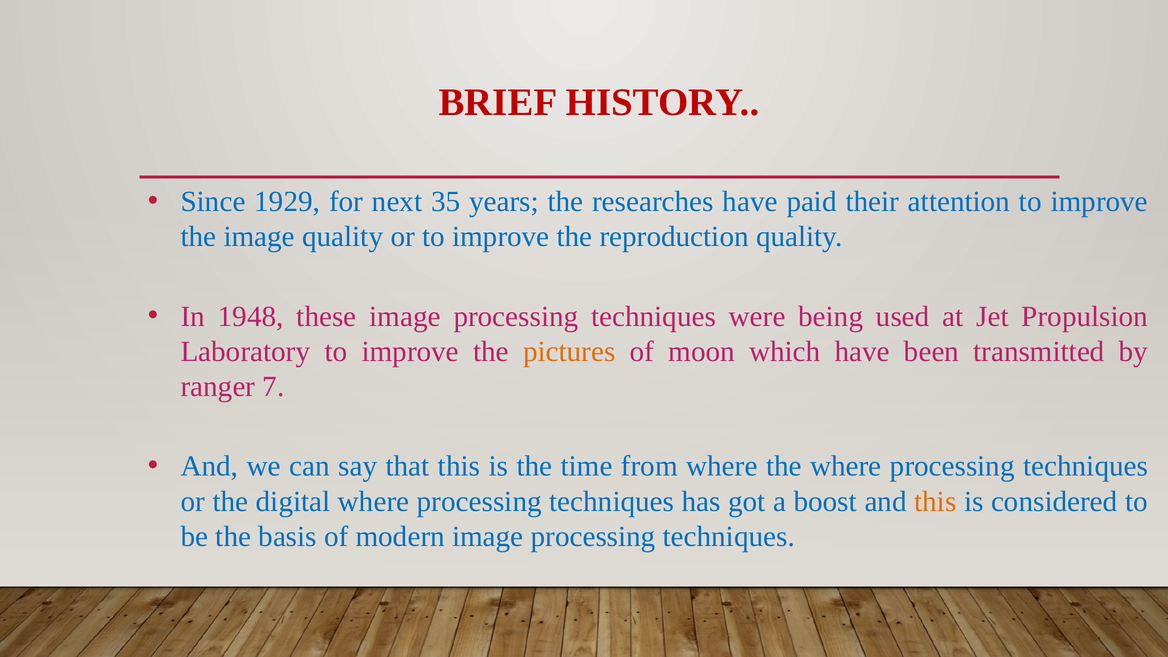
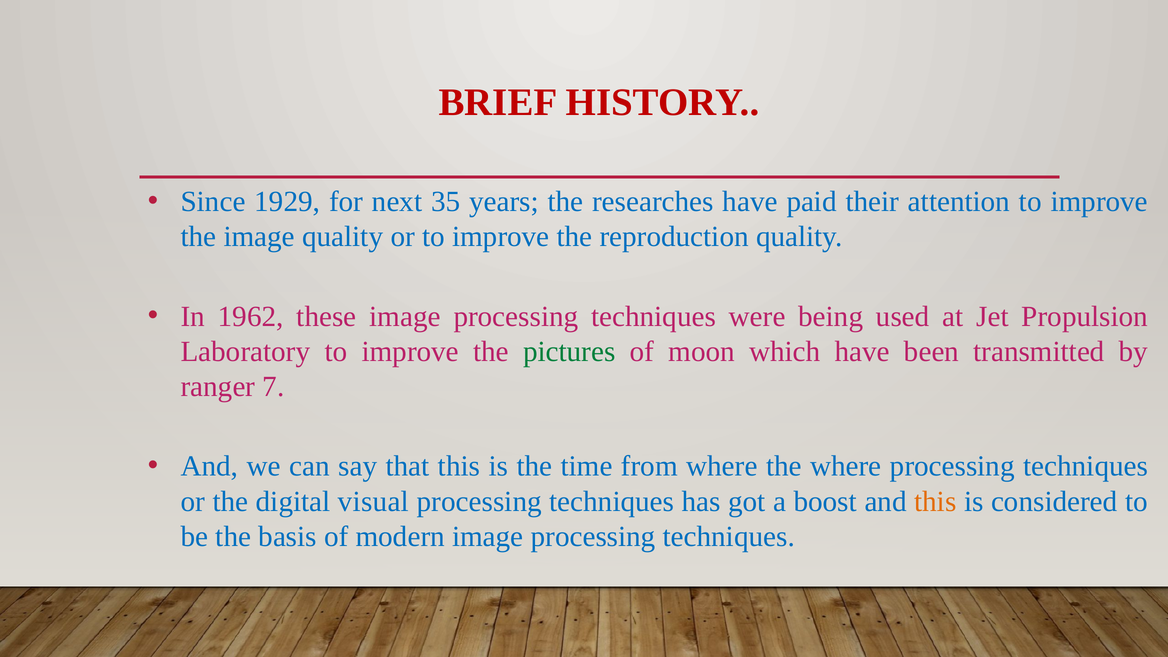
1948: 1948 -> 1962
pictures colour: orange -> green
digital where: where -> visual
